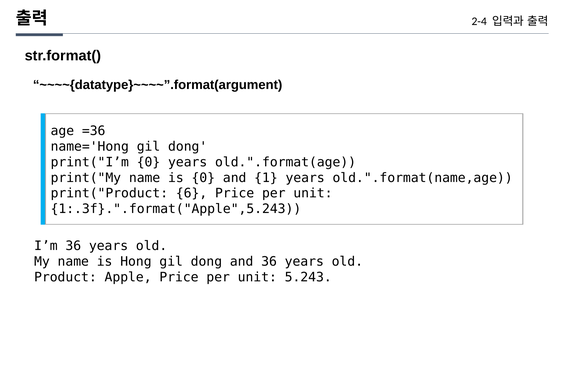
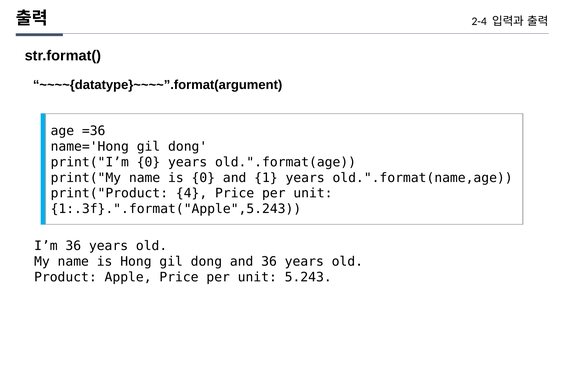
6: 6 -> 4
